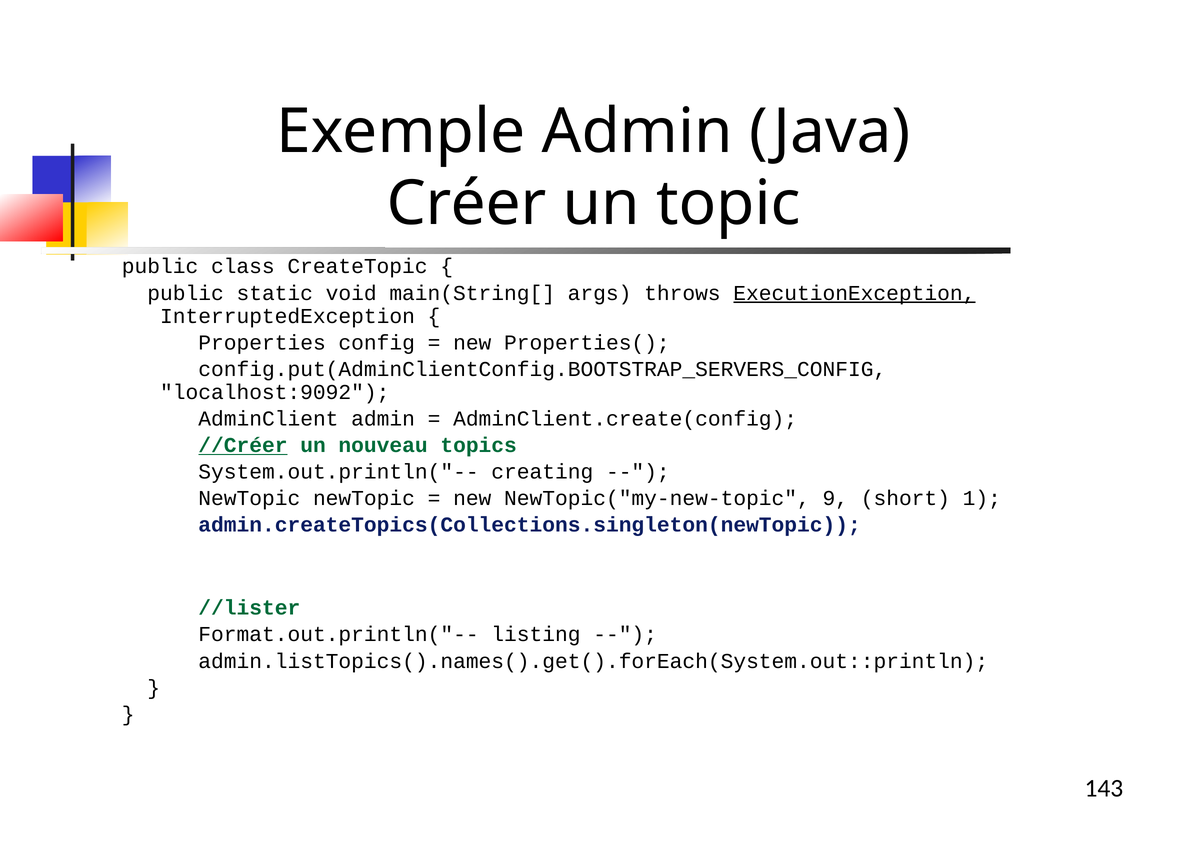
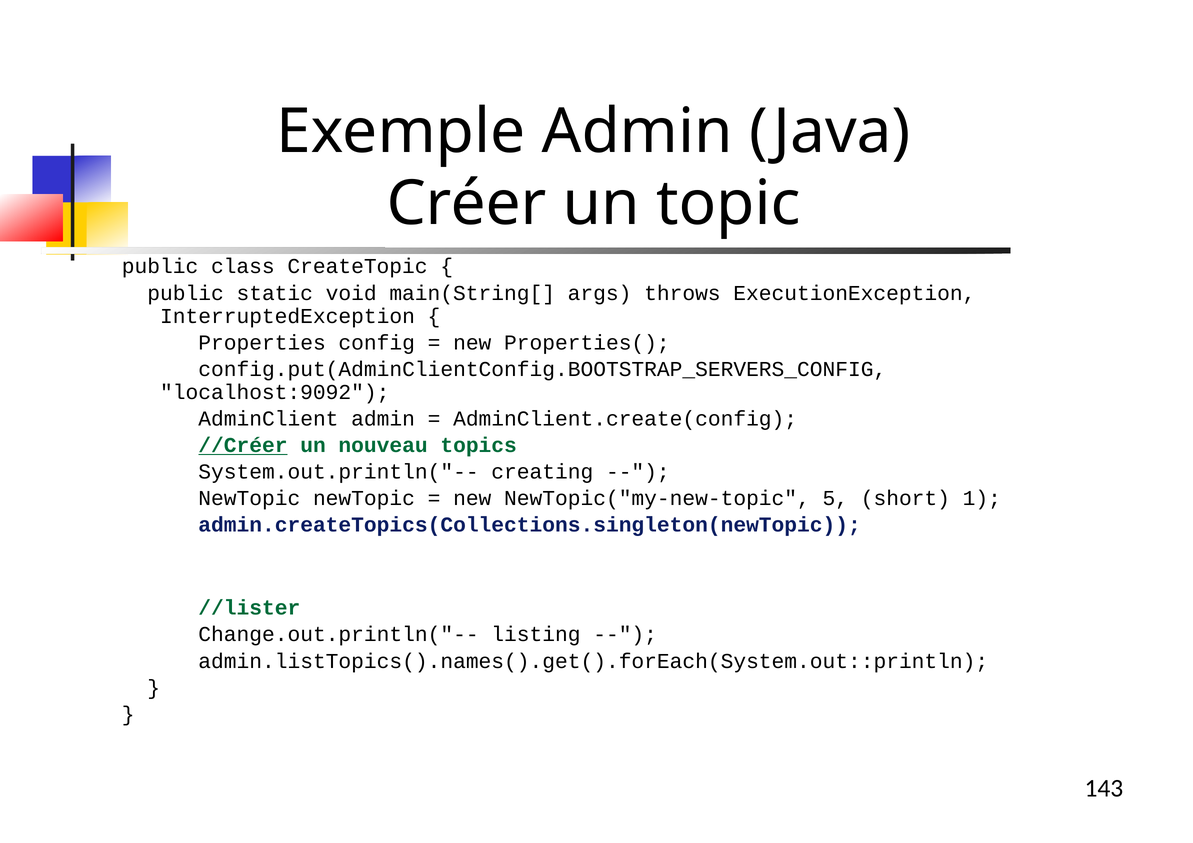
ExecutionException underline: present -> none
9: 9 -> 5
Format.out.println("--: Format.out.println("-- -> Change.out.println("--
